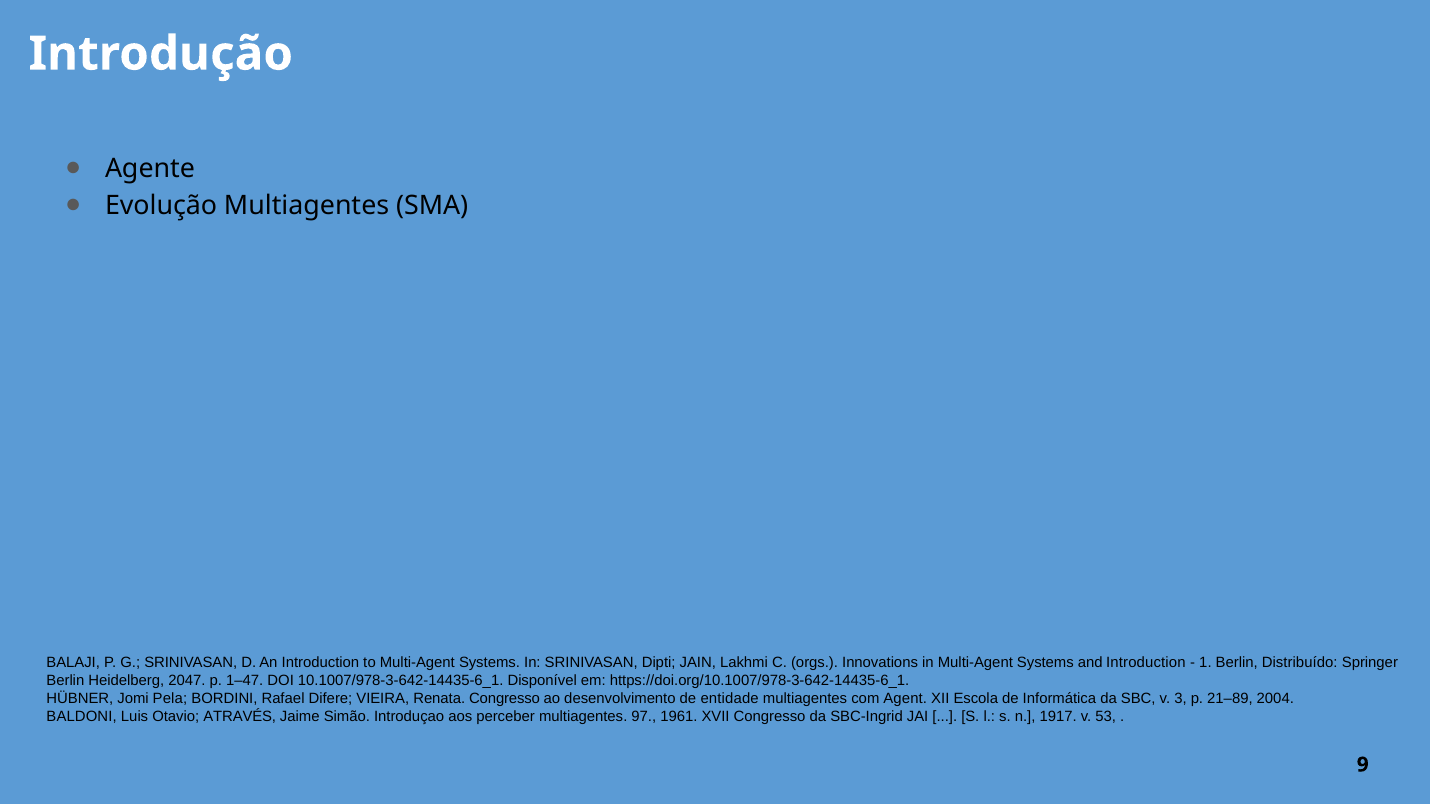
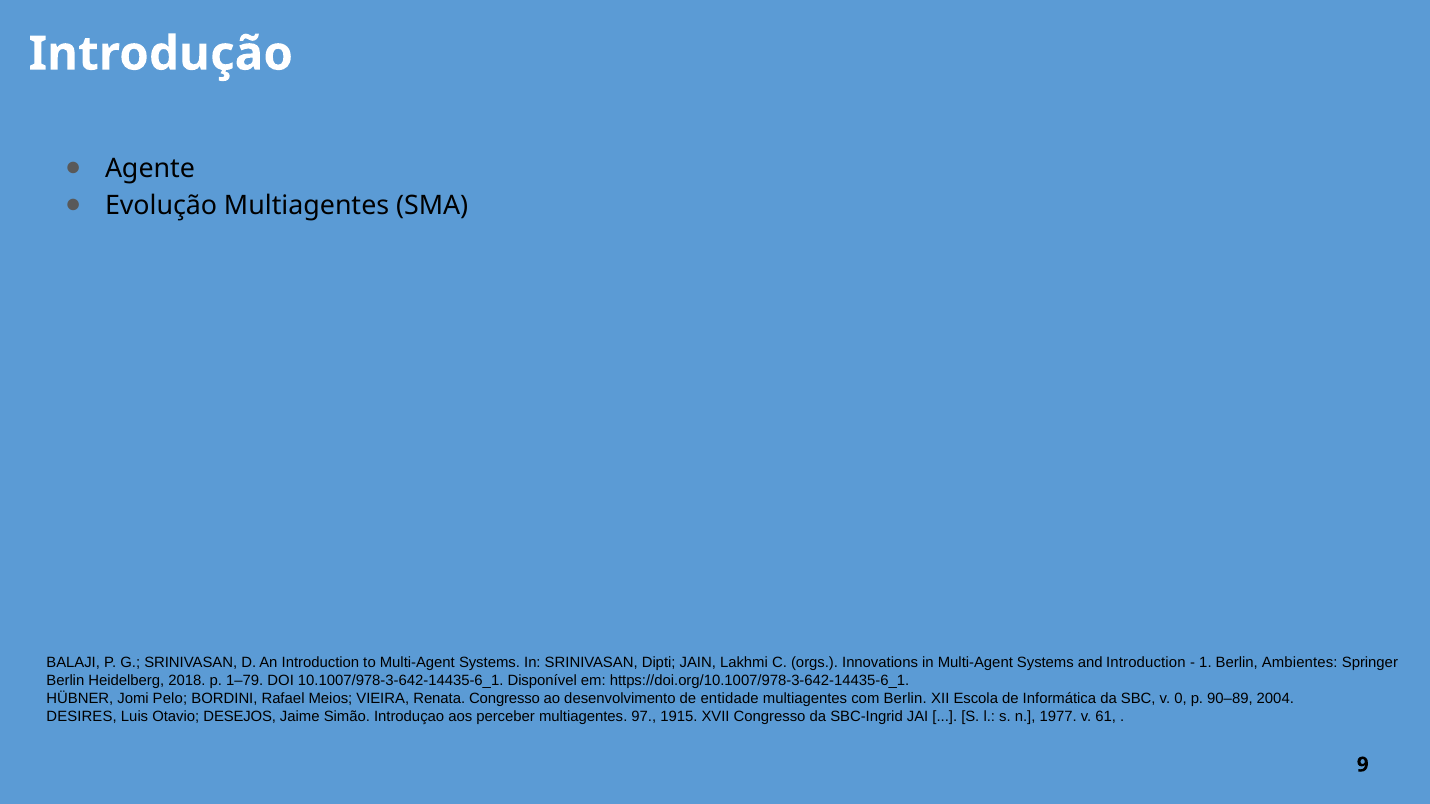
Distribuído: Distribuído -> Ambientes
2047: 2047 -> 2018
1–47: 1–47 -> 1–79
Pela: Pela -> Pelo
Difere: Difere -> Meios
com Agent: Agent -> Berlin
3: 3 -> 0
21–89: 21–89 -> 90–89
BALDONI: BALDONI -> DESIRES
ATRAVÉS: ATRAVÉS -> DESEJOS
1961: 1961 -> 1915
1917: 1917 -> 1977
53: 53 -> 61
